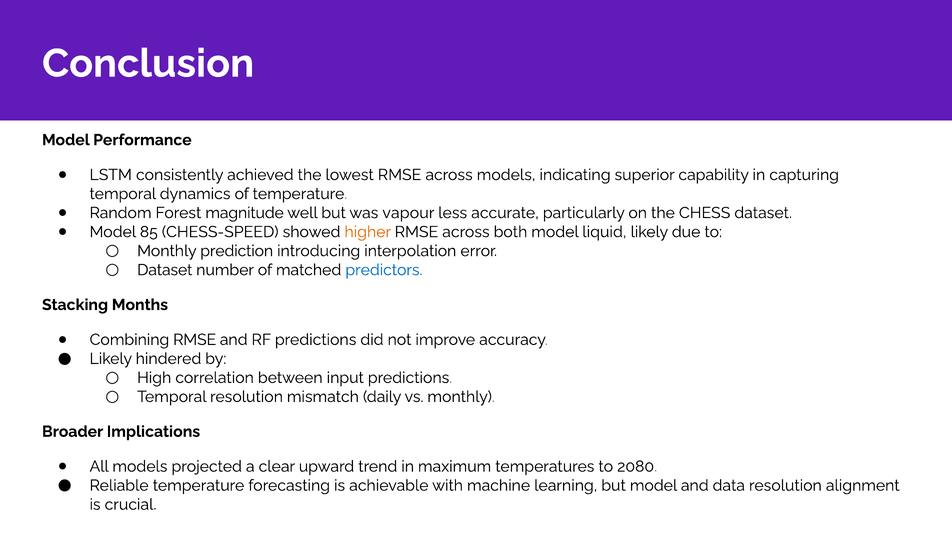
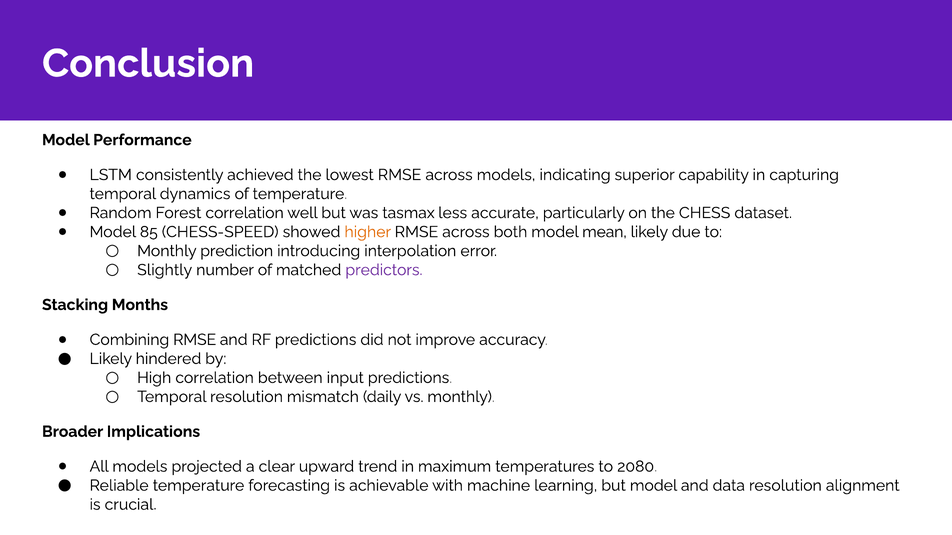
Forest magnitude: magnitude -> correlation
vapour: vapour -> tasmax
liquid: liquid -> mean
Dataset at (165, 270): Dataset -> Slightly
predictors colour: blue -> purple
